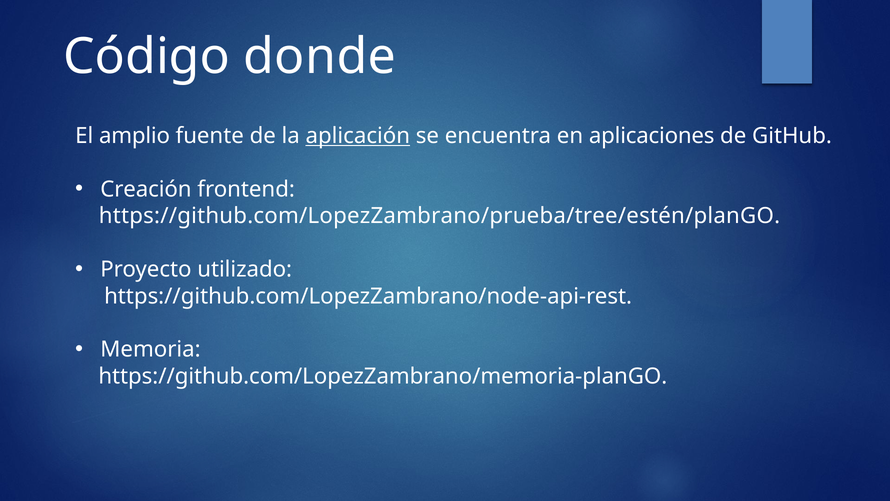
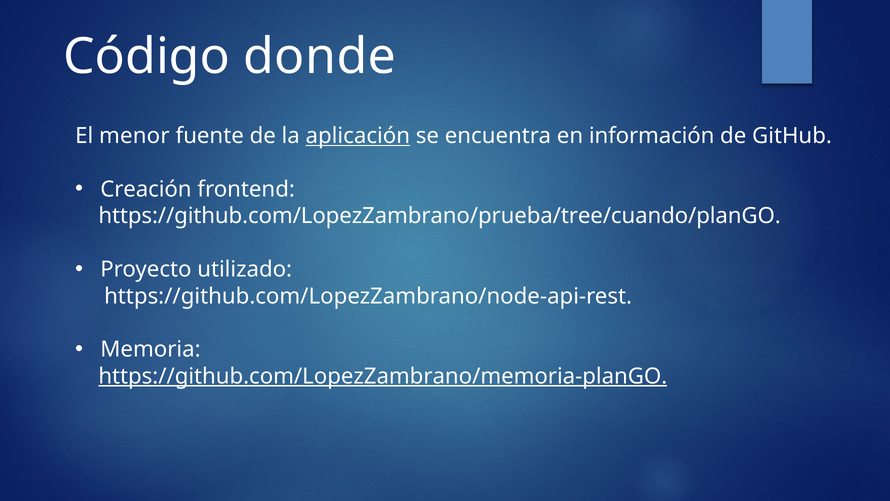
amplio: amplio -> menor
aplicaciones: aplicaciones -> información
https://github.com/LopezZambrano/prueba/tree/estén/planGO: https://github.com/LopezZambrano/prueba/tree/estén/planGO -> https://github.com/LopezZambrano/prueba/tree/cuando/planGO
https://github.com/LopezZambrano/memoria-planGO underline: none -> present
